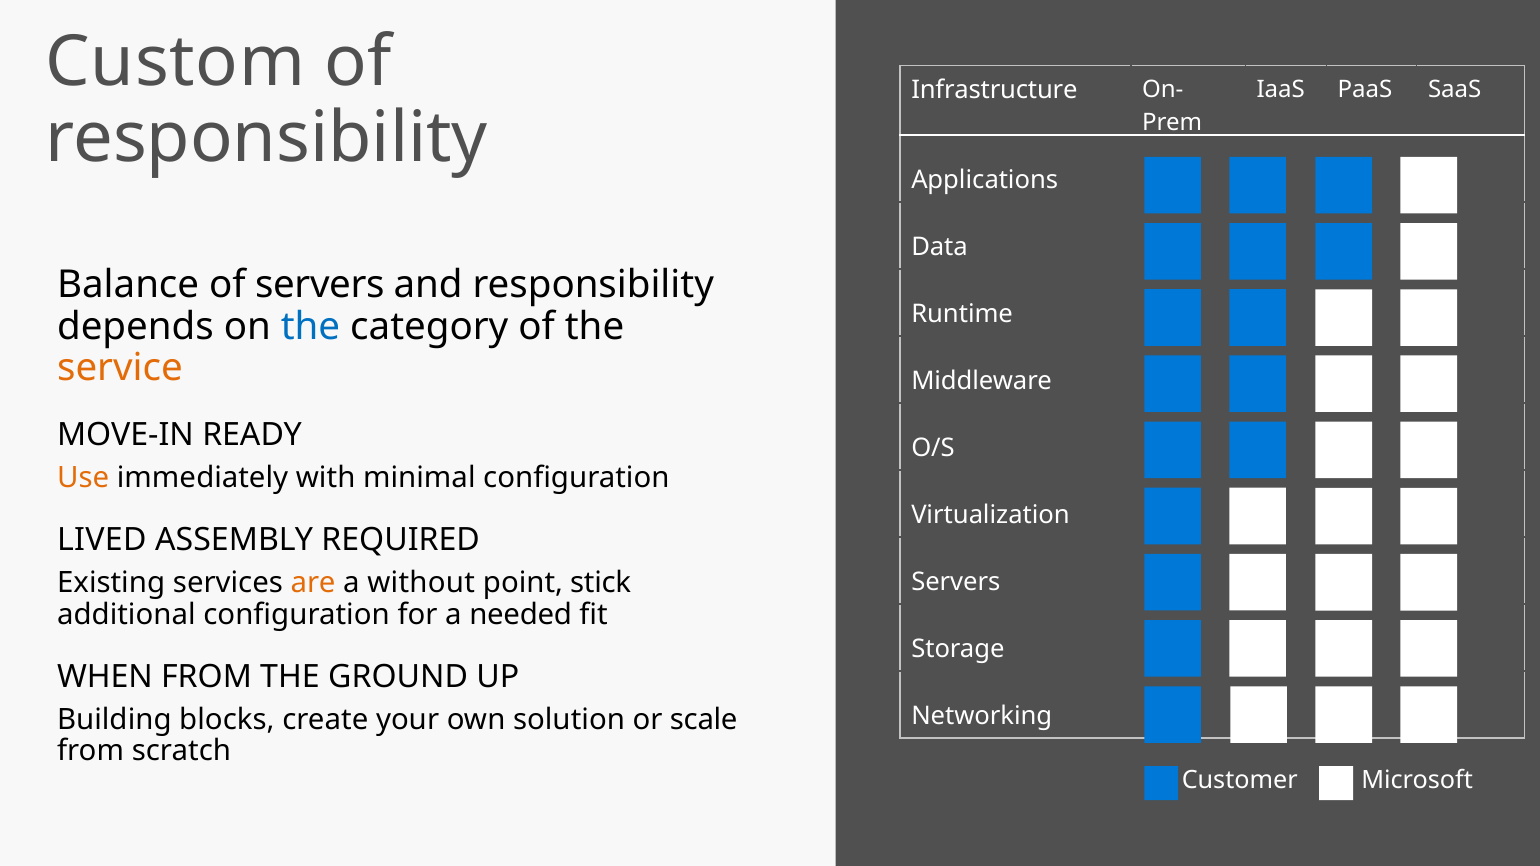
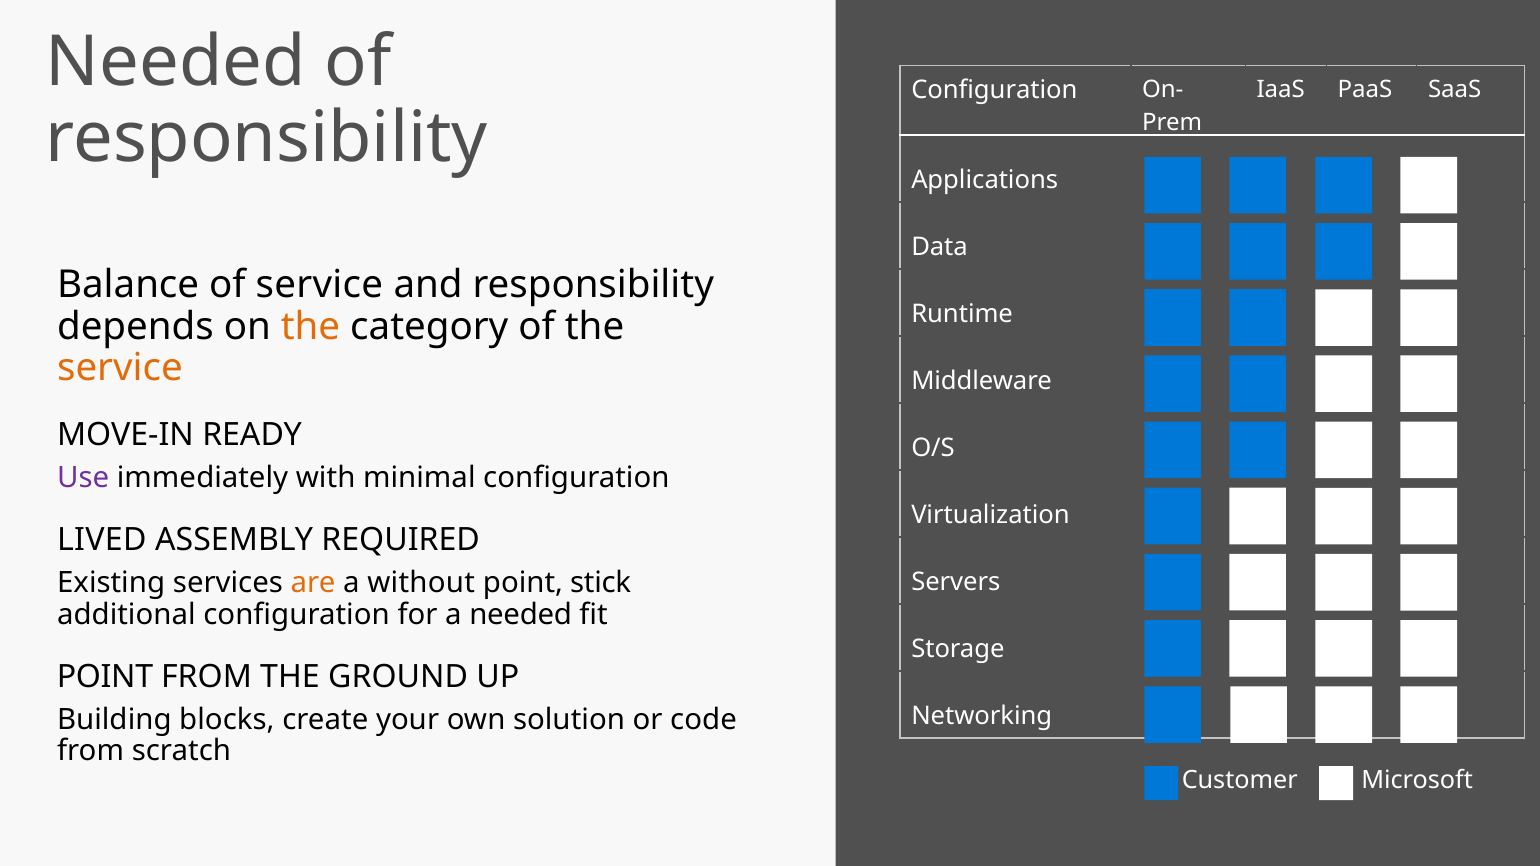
Custom at (175, 62): Custom -> Needed
Infrastructure at (994, 90): Infrastructure -> Configuration
of servers: servers -> service
the at (310, 327) colour: blue -> orange
Use colour: orange -> purple
WHEN at (105, 677): WHEN -> POINT
scale: scale -> code
